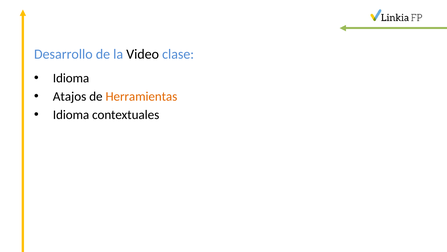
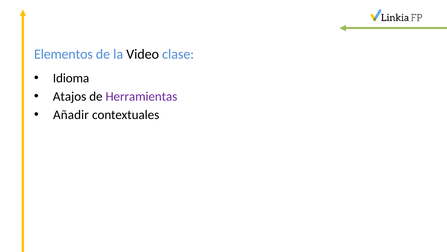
Desarrollo: Desarrollo -> Elementos
Herramientas colour: orange -> purple
Idioma at (71, 115): Idioma -> Añadir
